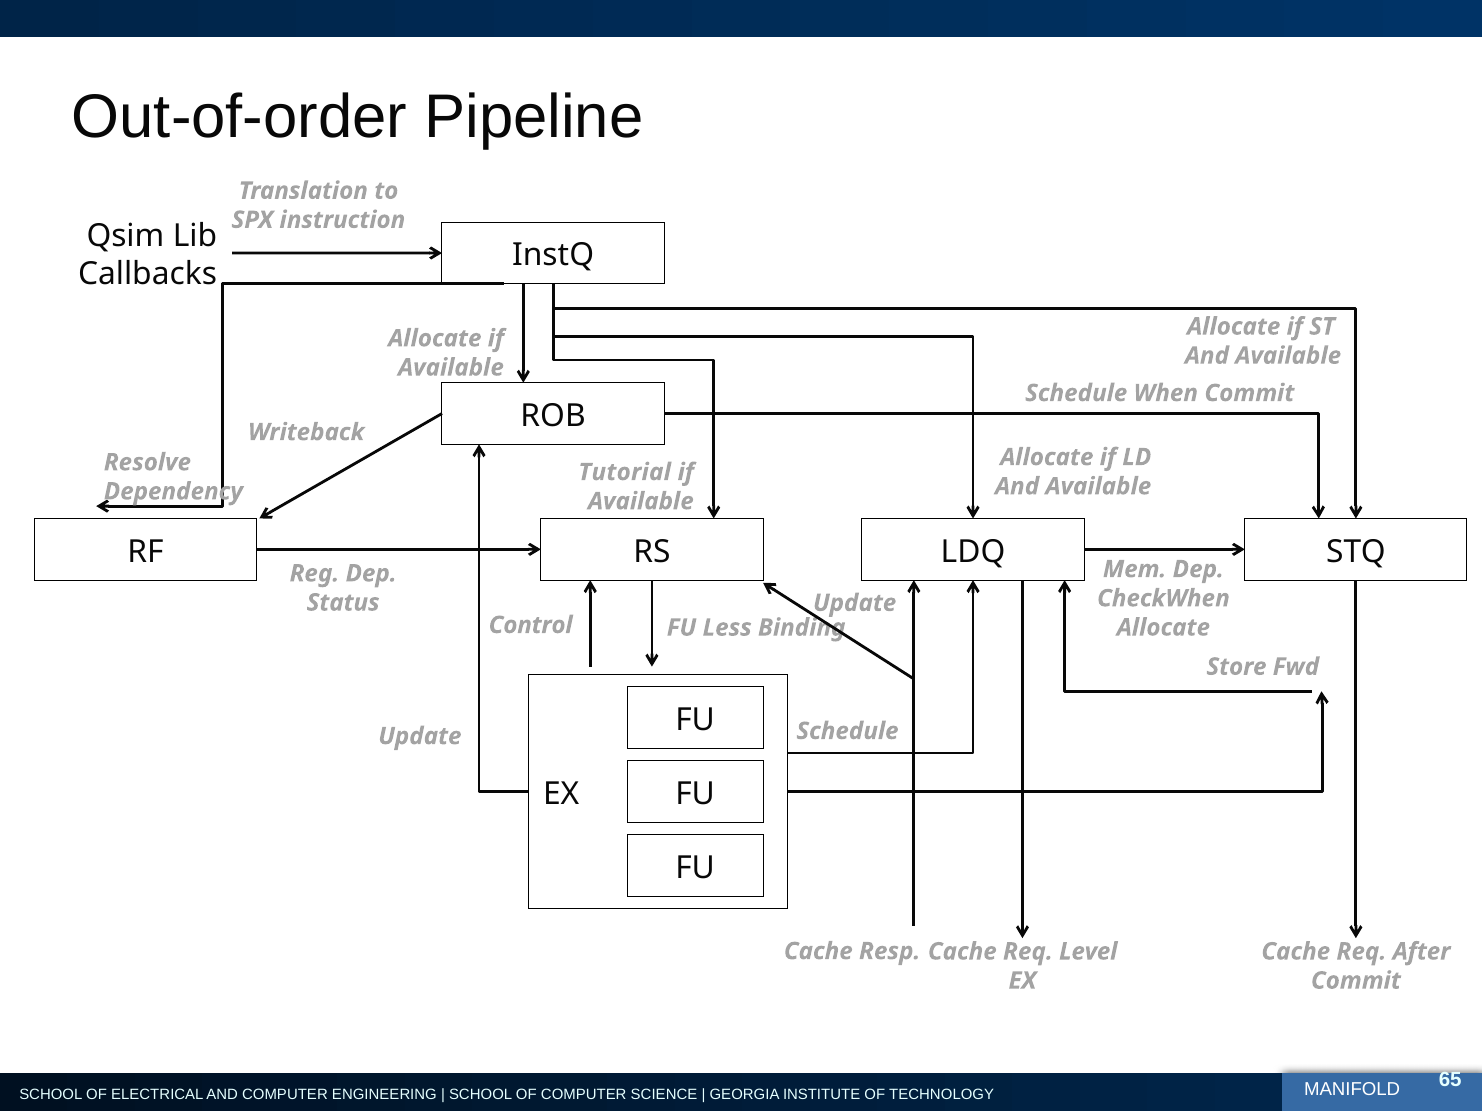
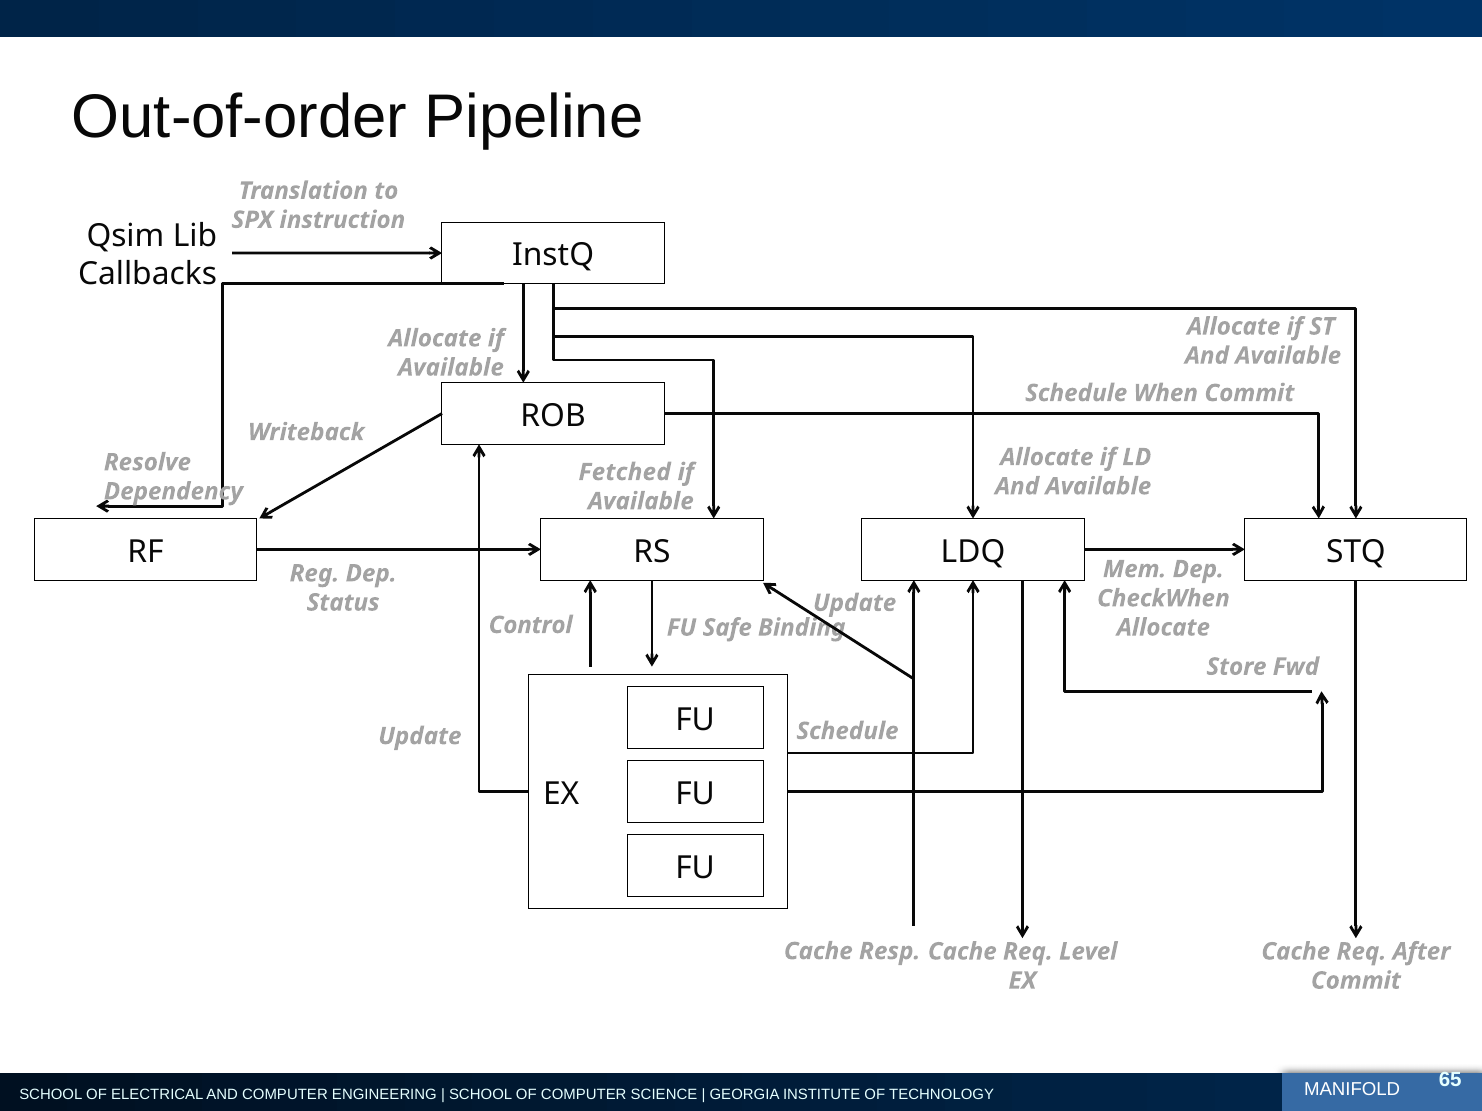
Tutorial: Tutorial -> Fetched
Less: Less -> Safe
